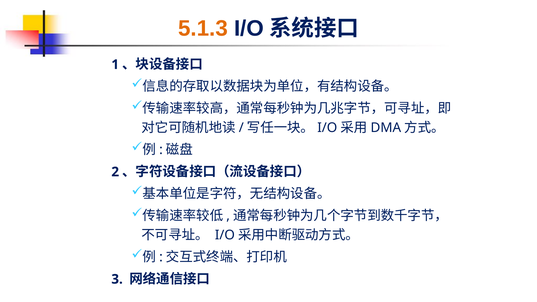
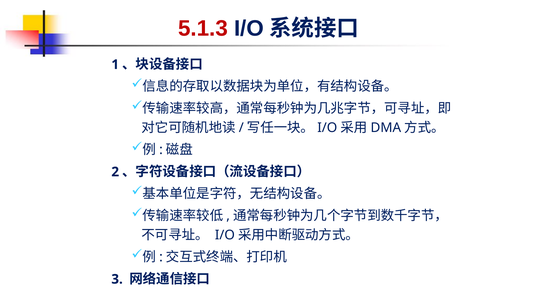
5.1.3 colour: orange -> red
